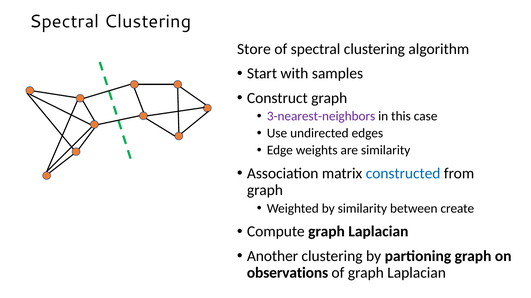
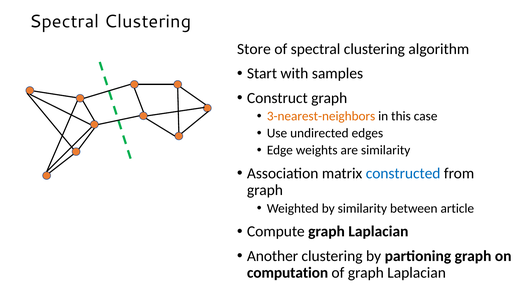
3-nearest-neighbors colour: purple -> orange
create: create -> article
observations: observations -> computation
